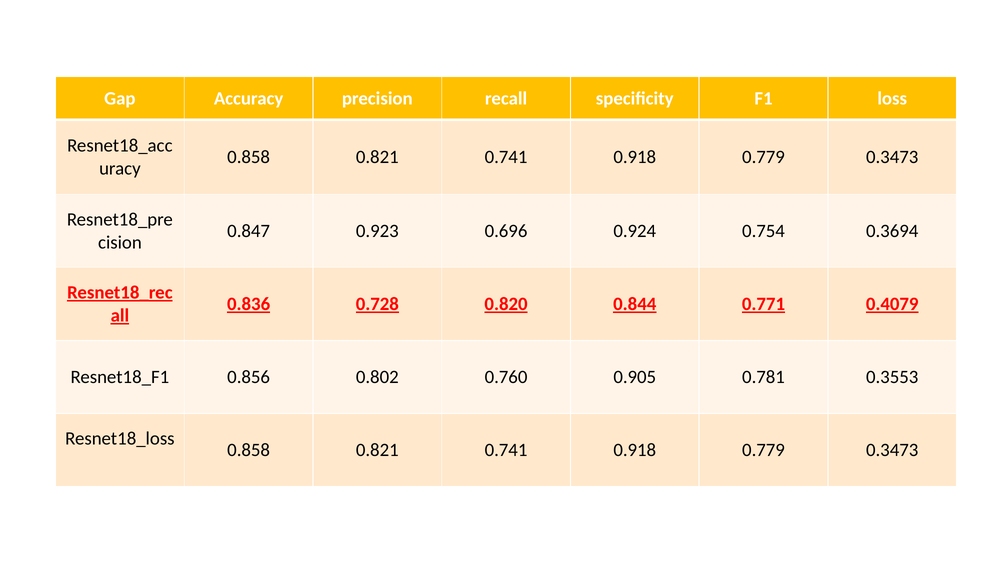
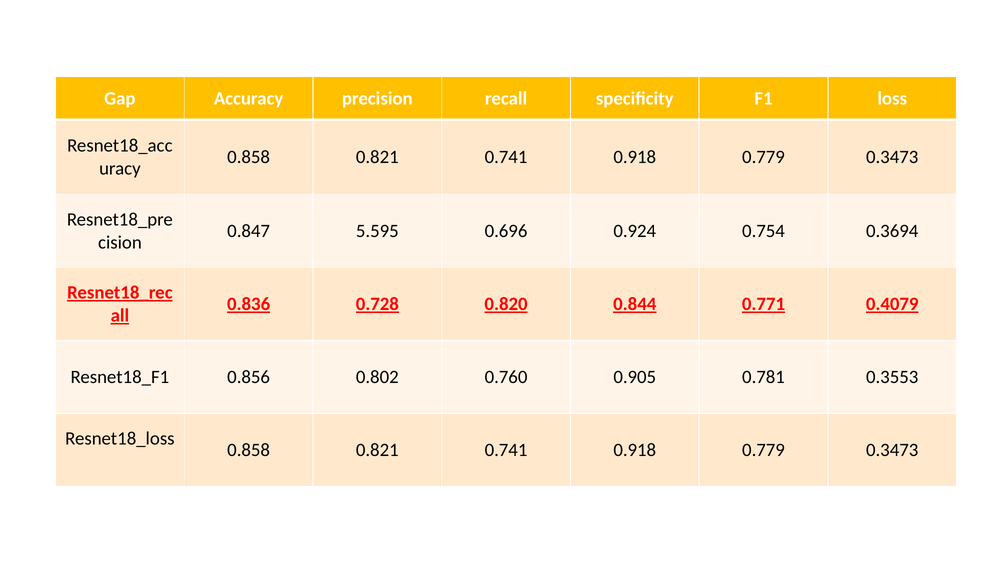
0.923: 0.923 -> 5.595
